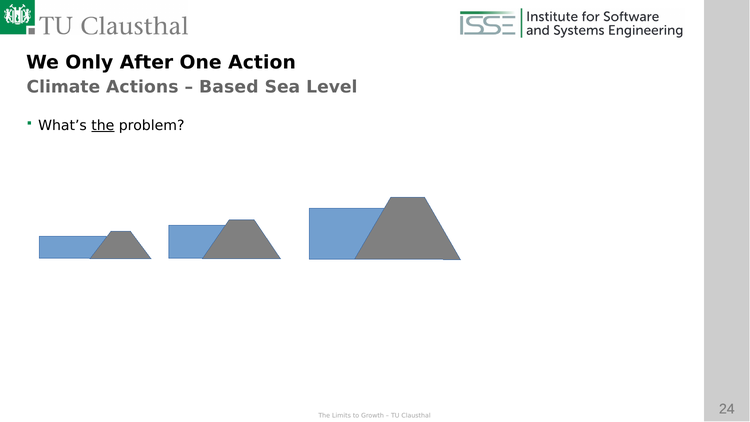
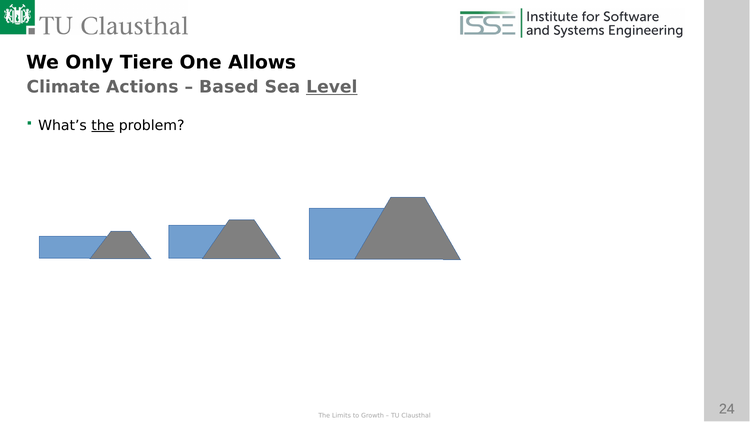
After: After -> Tiere
Action: Action -> Allows
Level underline: none -> present
